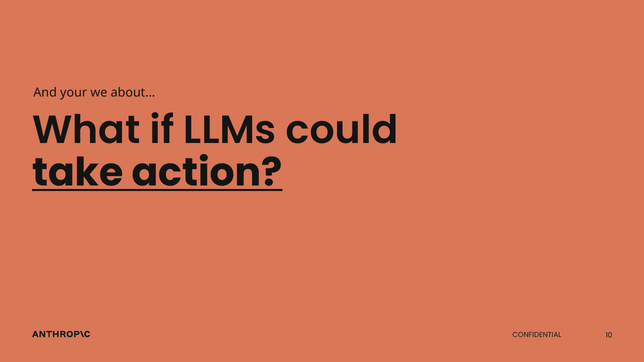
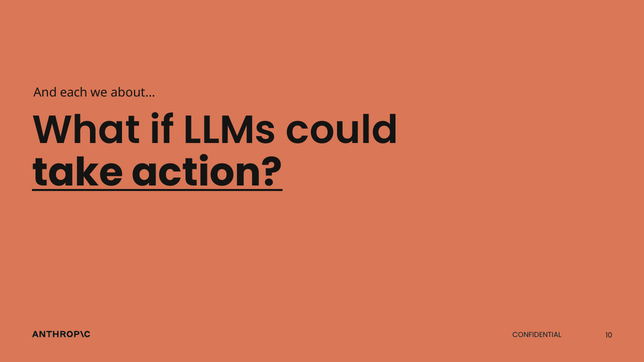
your: your -> each
